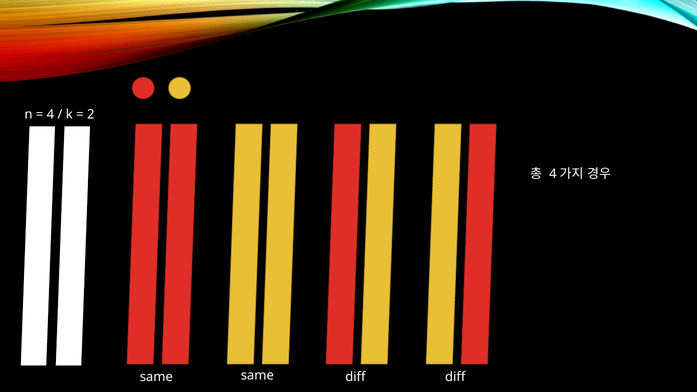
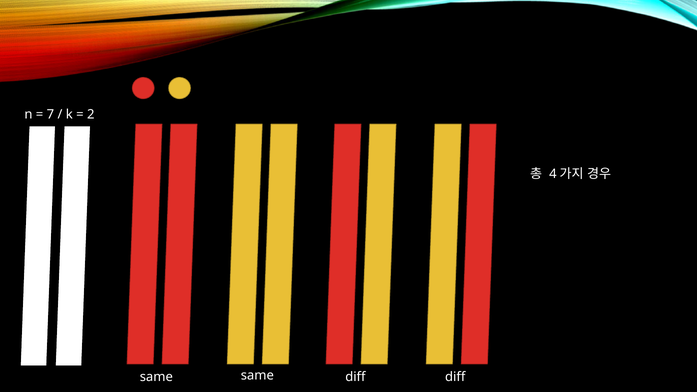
4: 4 -> 7
